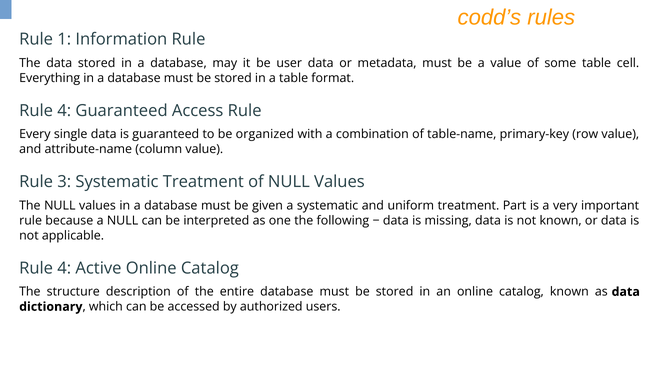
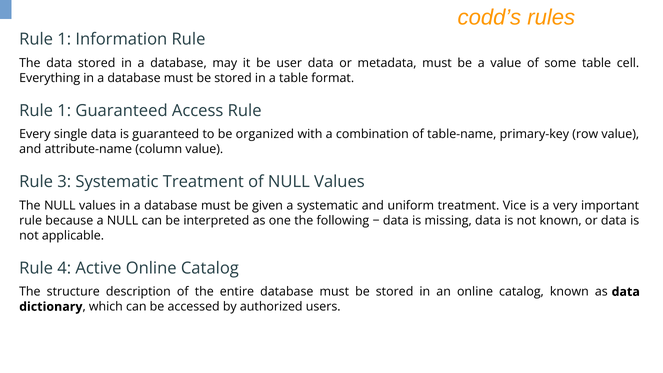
4 at (64, 111): 4 -> 1
Part: Part -> Vice
